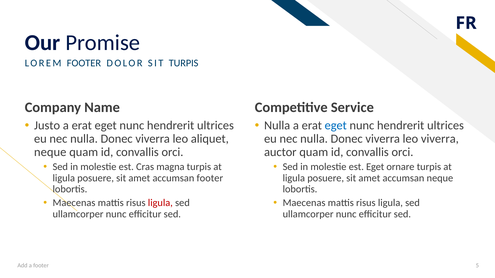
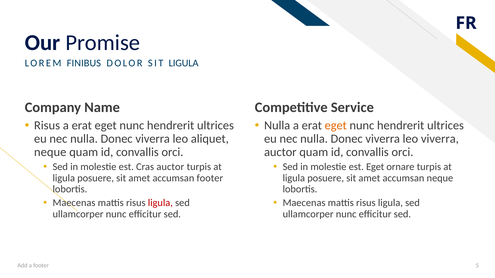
LOREM FOOTER: FOOTER -> FINIBUS
SIT TURPIS: TURPIS -> LIGULA
Justo at (47, 126): Justo -> Risus
eget at (336, 126) colour: blue -> orange
Cras magna: magna -> auctor
